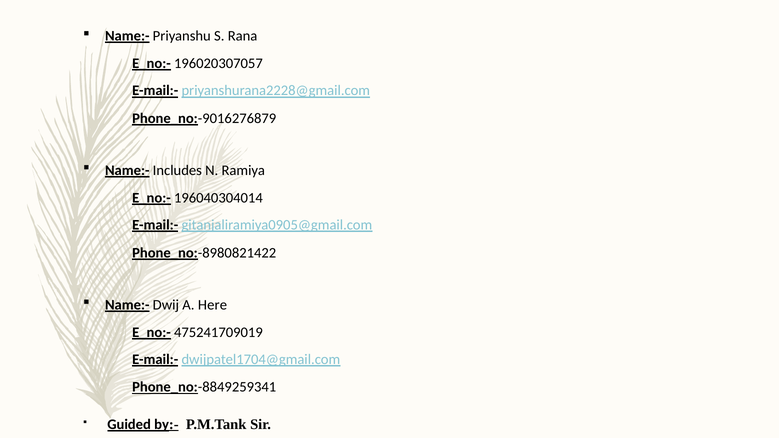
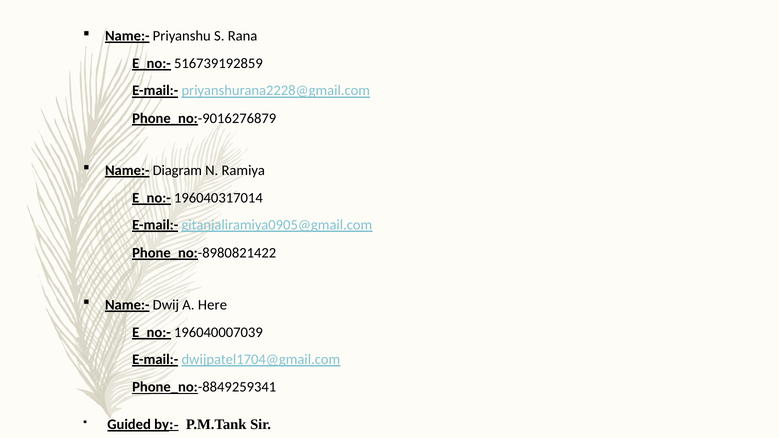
196020307057: 196020307057 -> 516739192859
Includes: Includes -> Diagram
196040304014: 196040304014 -> 196040317014
475241709019: 475241709019 -> 196040007039
